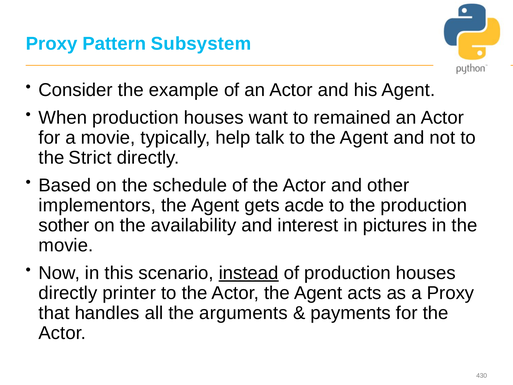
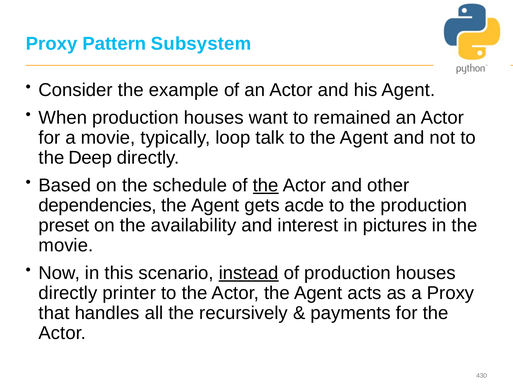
help: help -> loop
Strict: Strict -> Deep
the at (266, 185) underline: none -> present
implementors: implementors -> dependencies
sother: sother -> preset
arguments: arguments -> recursively
